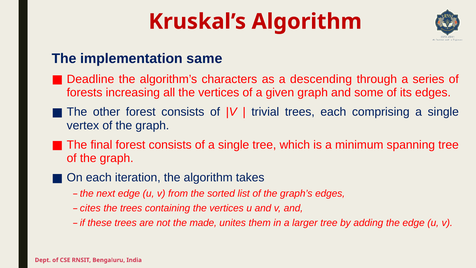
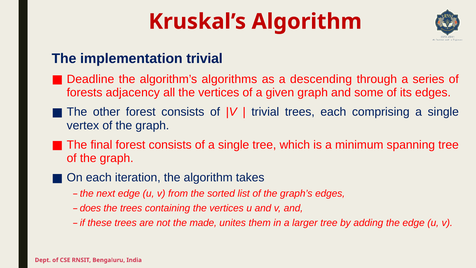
implementation same: same -> trivial
characters: characters -> algorithms
increasing: increasing -> adjacency
cites: cites -> does
